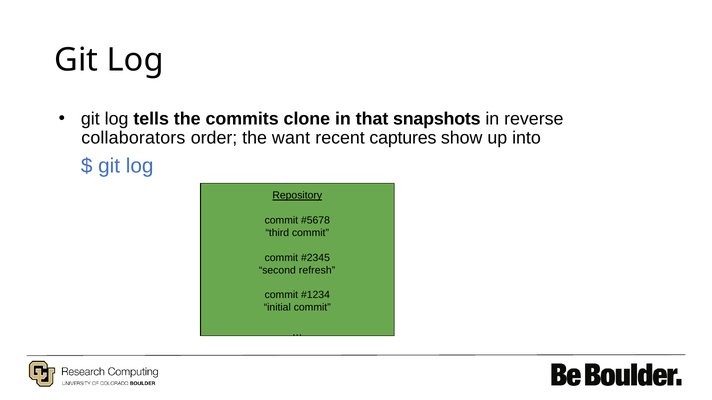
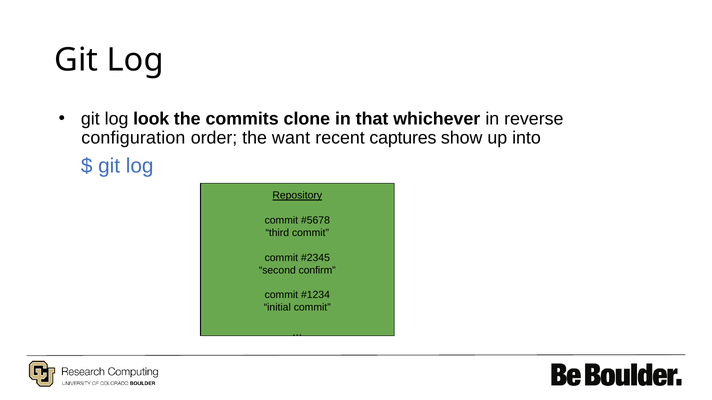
tells: tells -> look
snapshots: snapshots -> whichever
collaborators: collaborators -> configuration
refresh: refresh -> confirm
